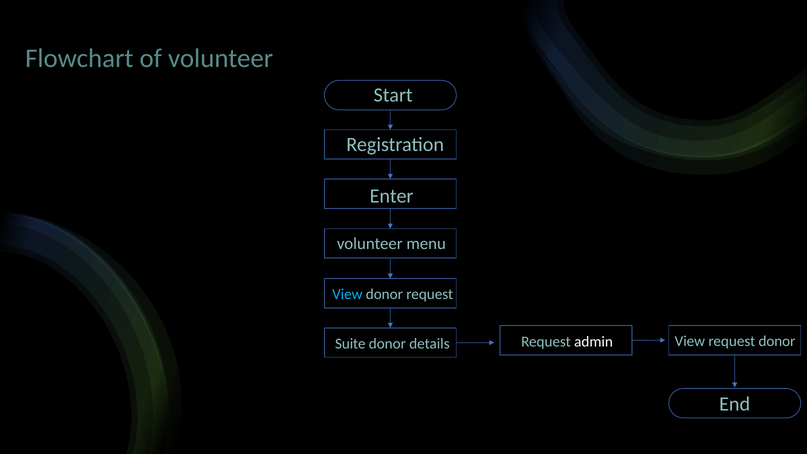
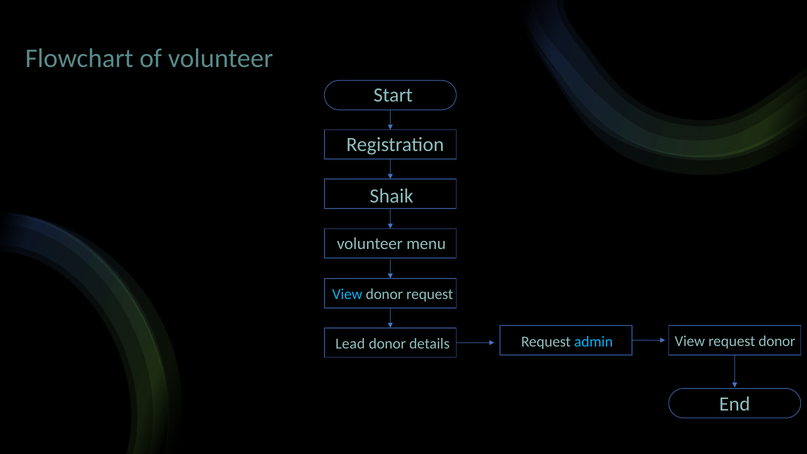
Enter: Enter -> Shaik
admin colour: white -> light blue
Suite: Suite -> Lead
